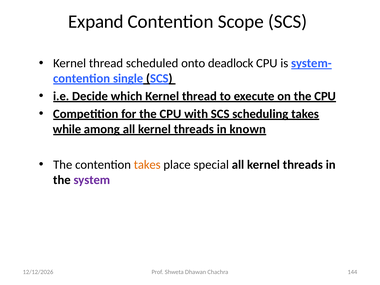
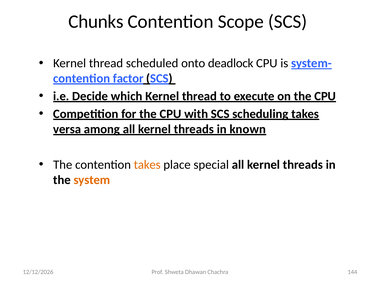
Expand: Expand -> Chunks
single: single -> factor
while: while -> versa
system colour: purple -> orange
